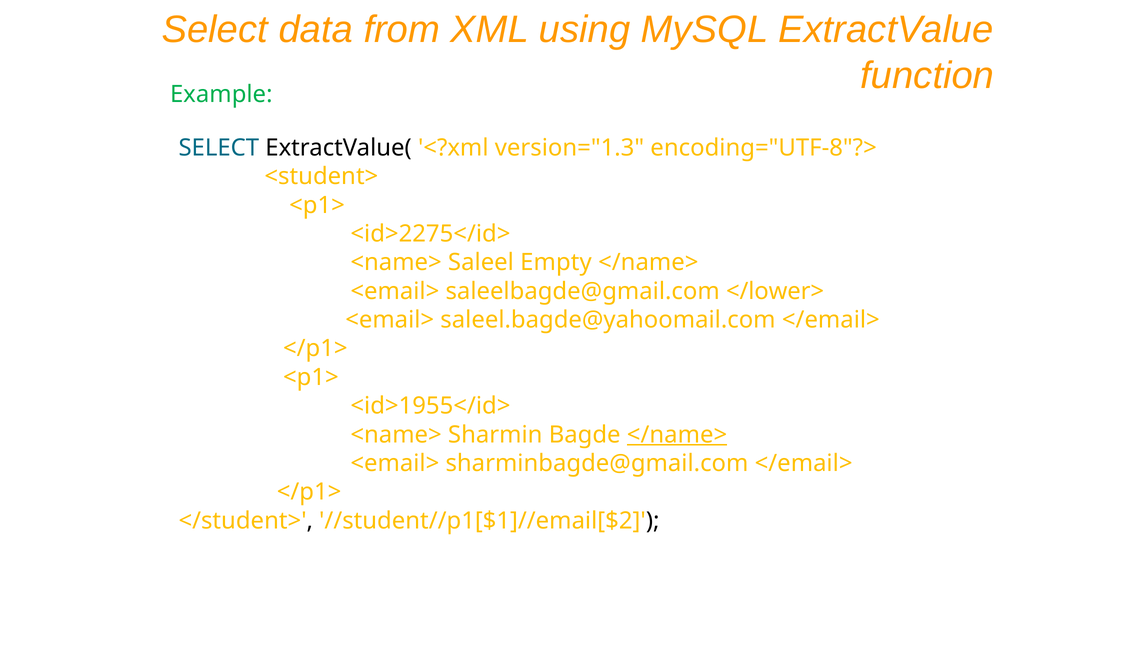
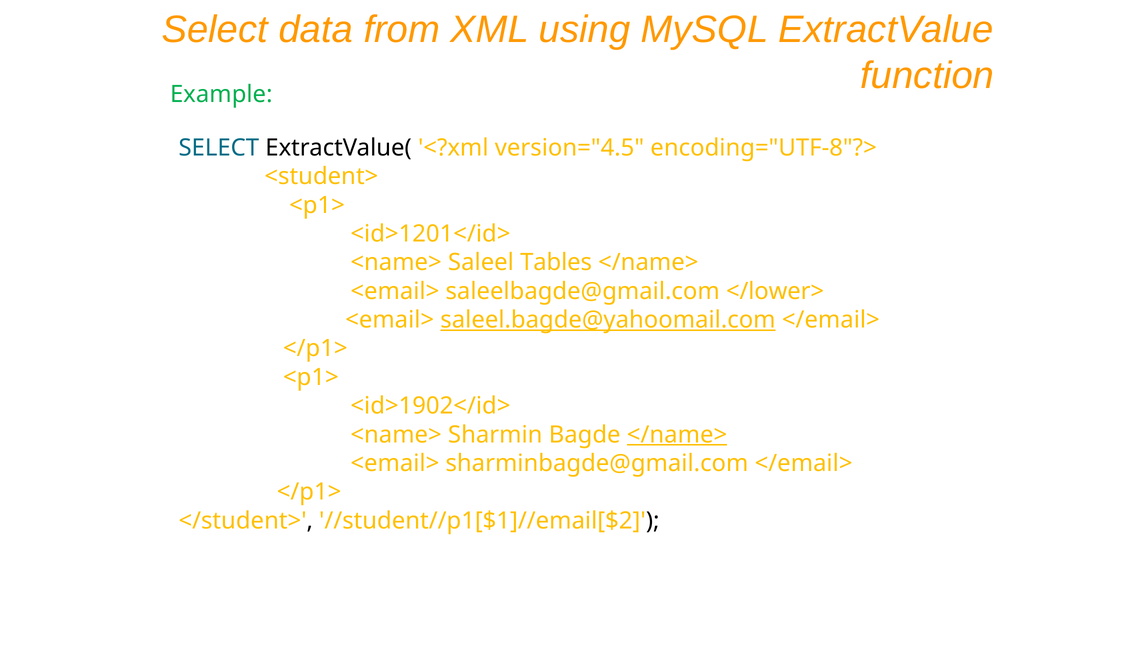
version="1.3: version="1.3 -> version="4.5
<id>2275</id>: <id>2275</id> -> <id>1201</id>
Empty: Empty -> Tables
saleel.bagde@yahoomail.com underline: none -> present
<id>1955</id>: <id>1955</id> -> <id>1902</id>
